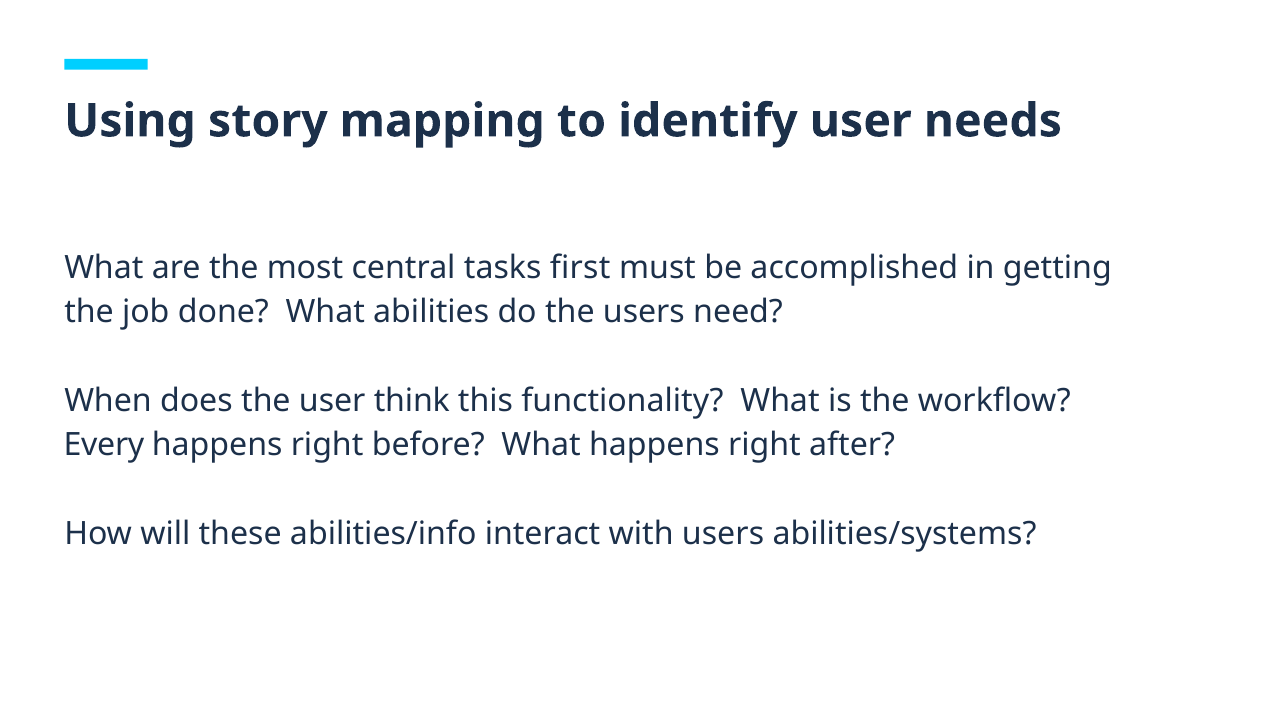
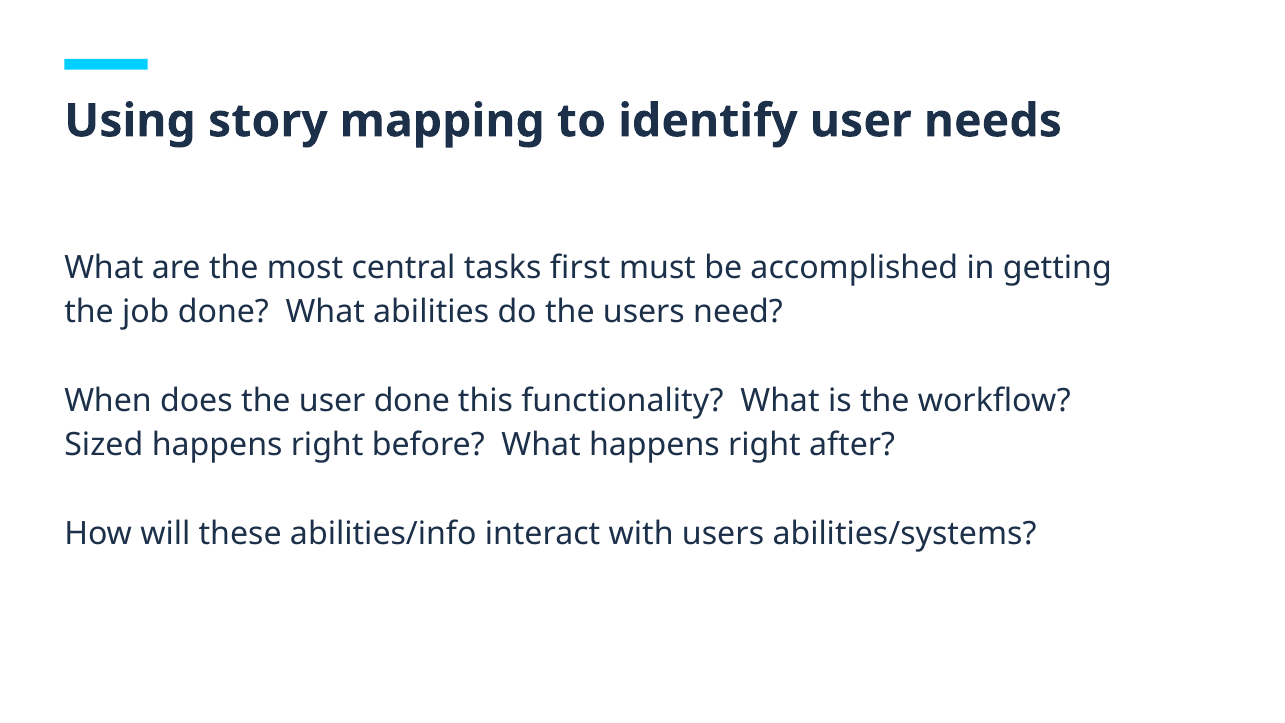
user think: think -> done
Every: Every -> Sized
